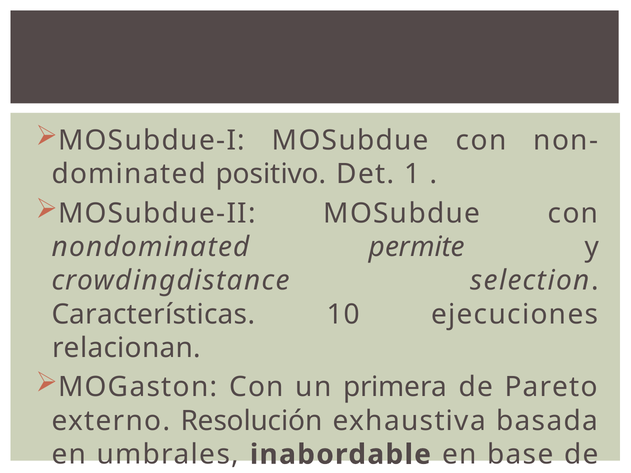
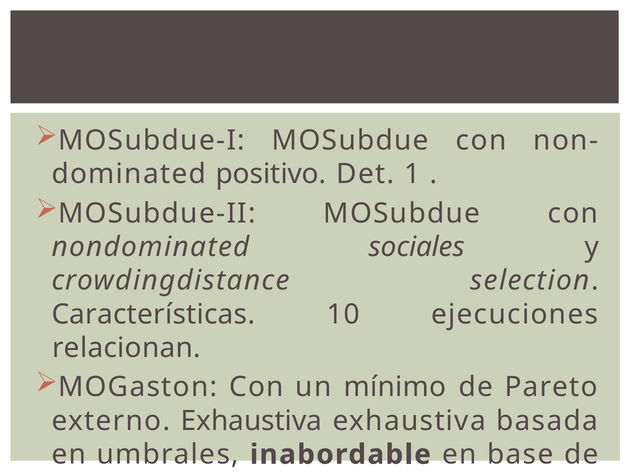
permite: permite -> sociales
primera: primera -> mínimo
externo Resolución: Resolución -> Exhaustiva
